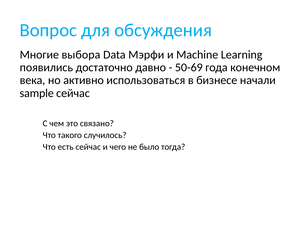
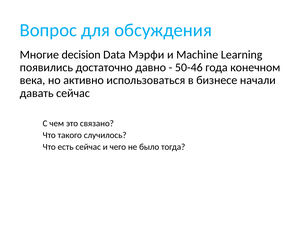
выбора: выбора -> decision
50-69: 50-69 -> 50-46
sample: sample -> давать
